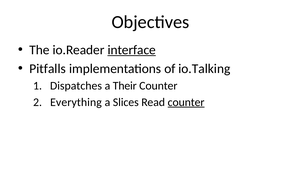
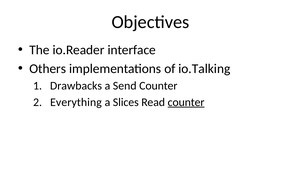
interface underline: present -> none
Pitfalls: Pitfalls -> Others
Dispatches: Dispatches -> Drawbacks
Their: Their -> Send
